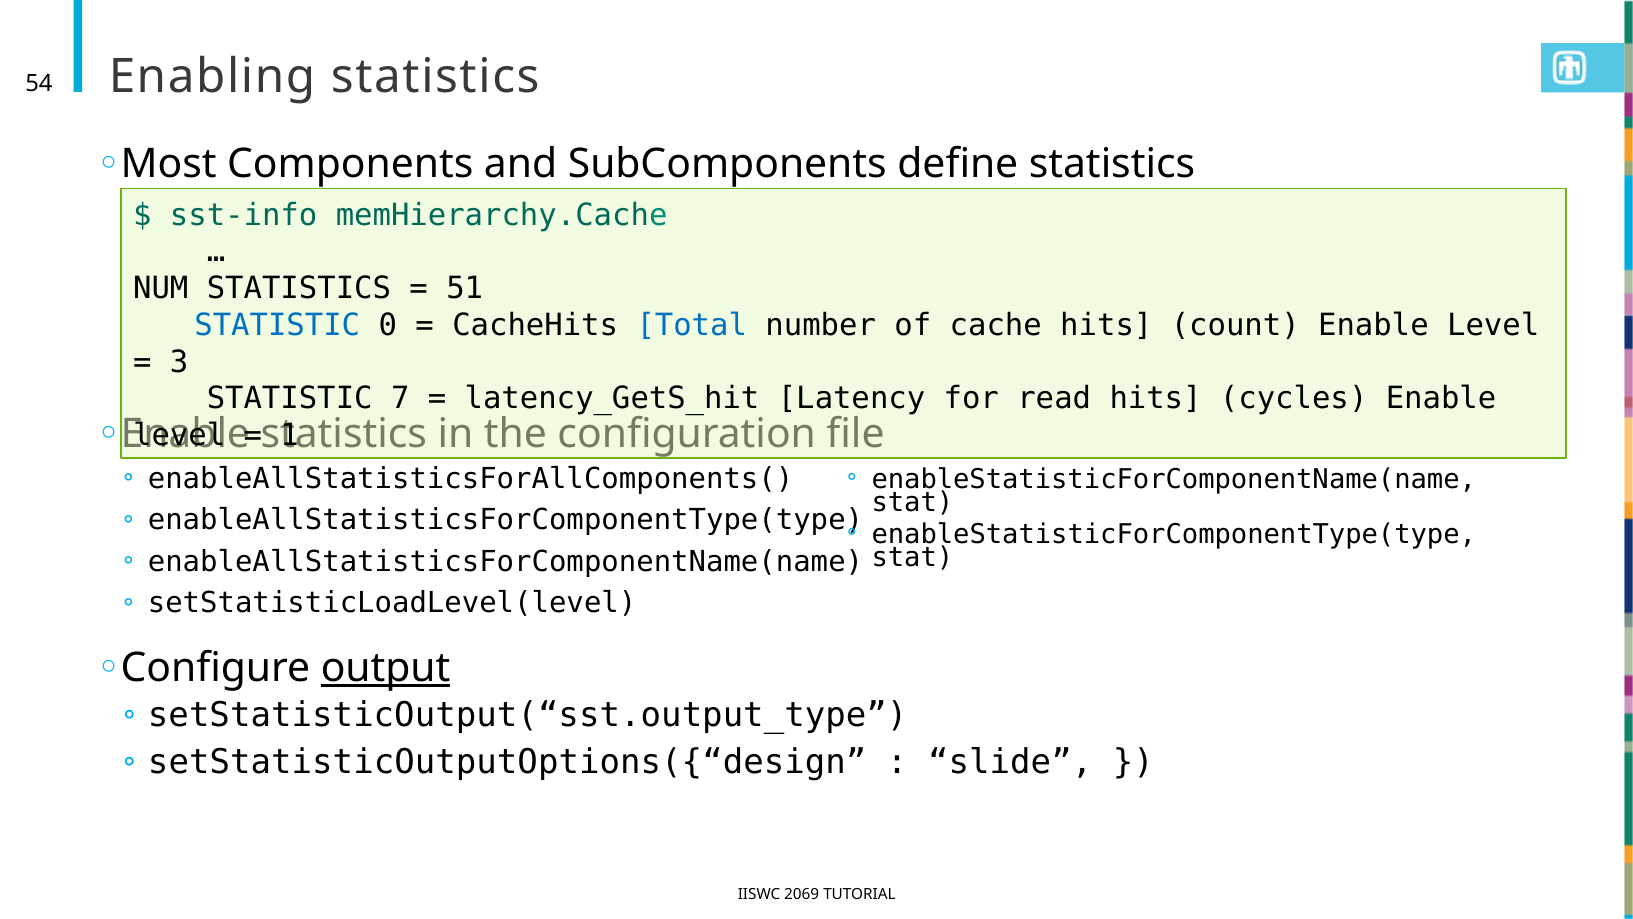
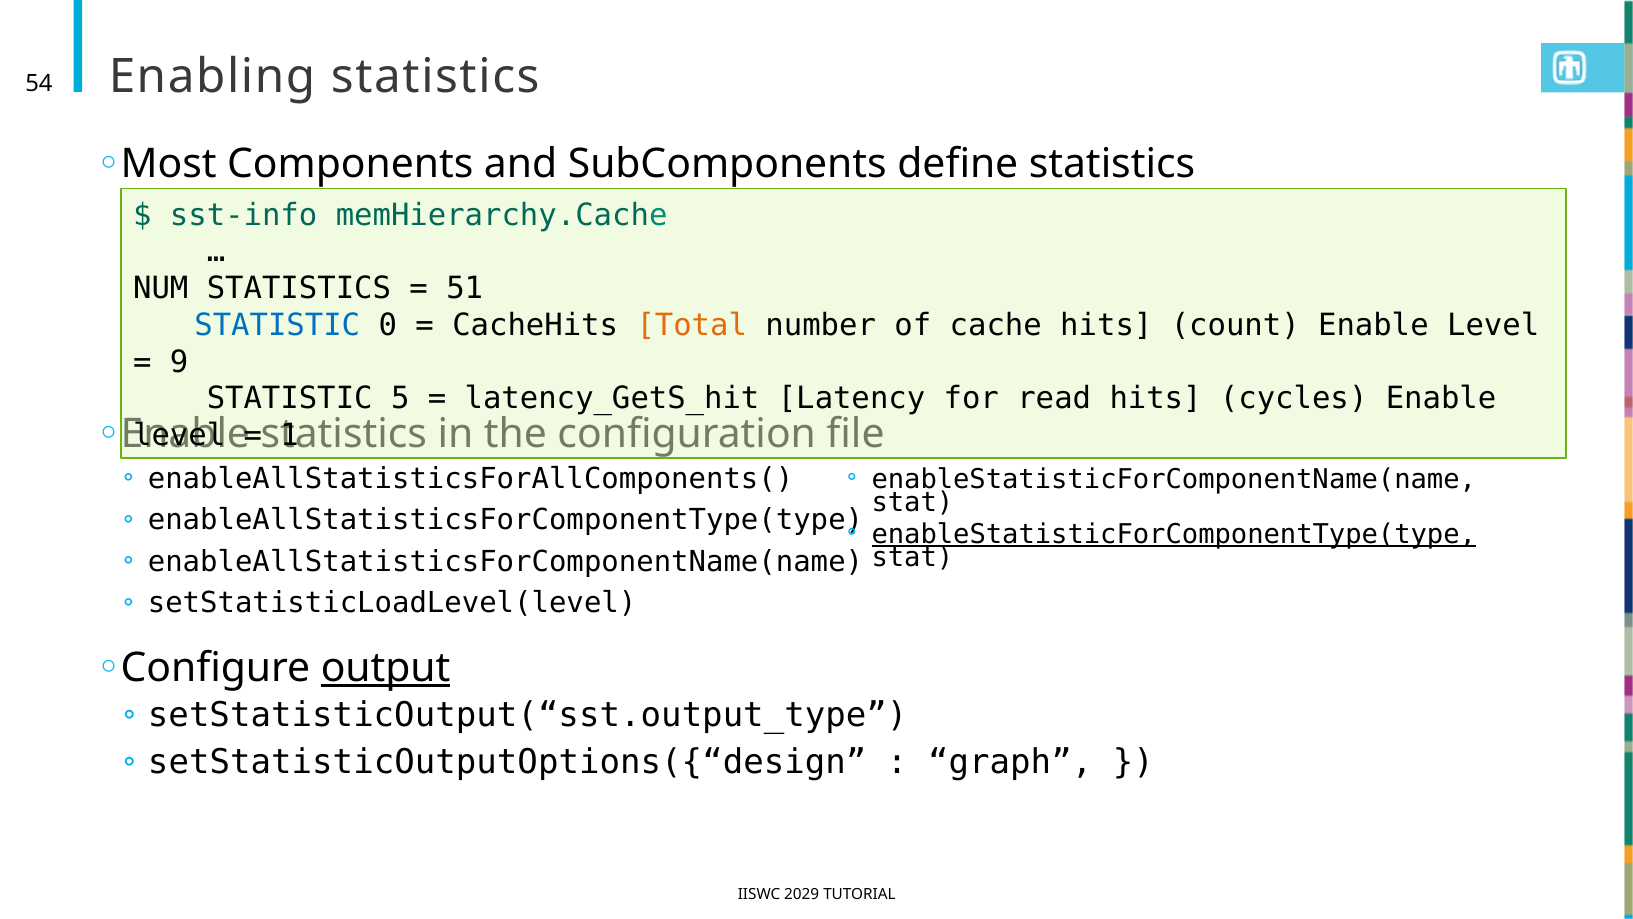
Total colour: blue -> orange
3: 3 -> 9
7: 7 -> 5
enableStatisticForComponentType(type underline: none -> present
slide: slide -> graph
2069: 2069 -> 2029
